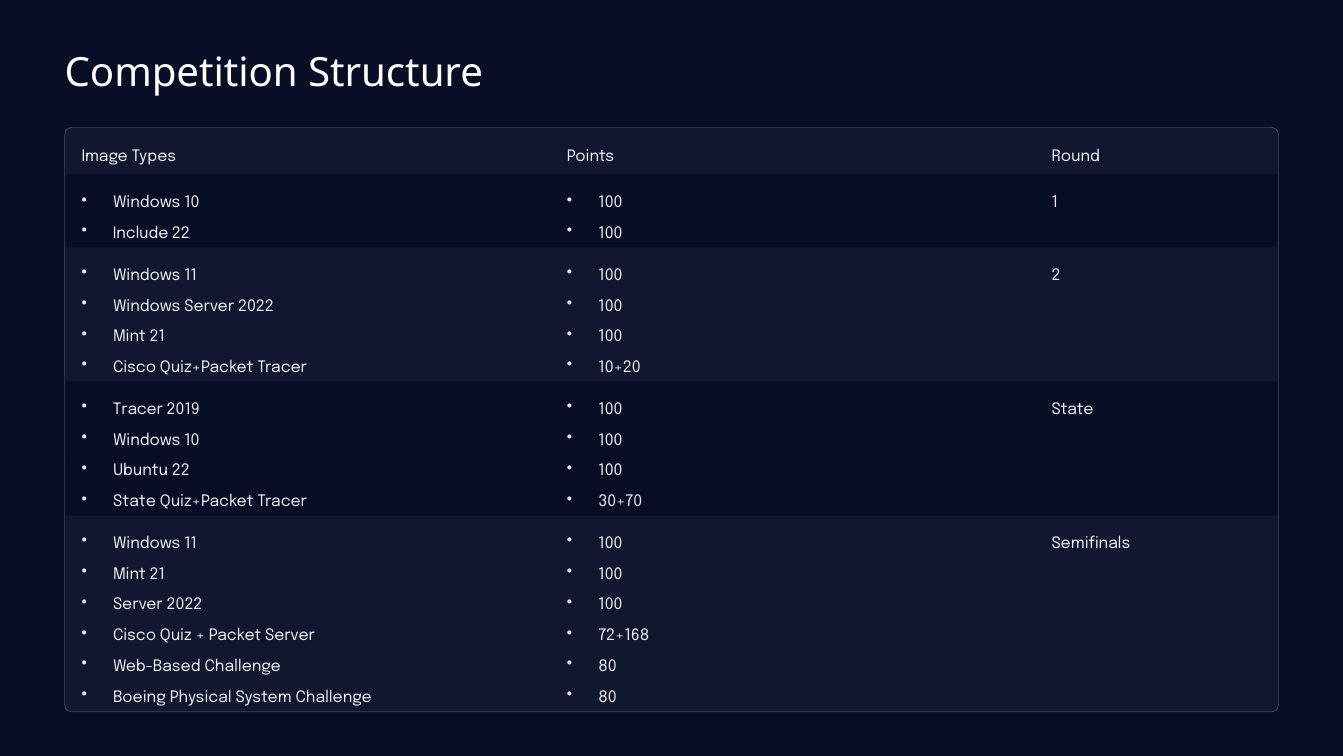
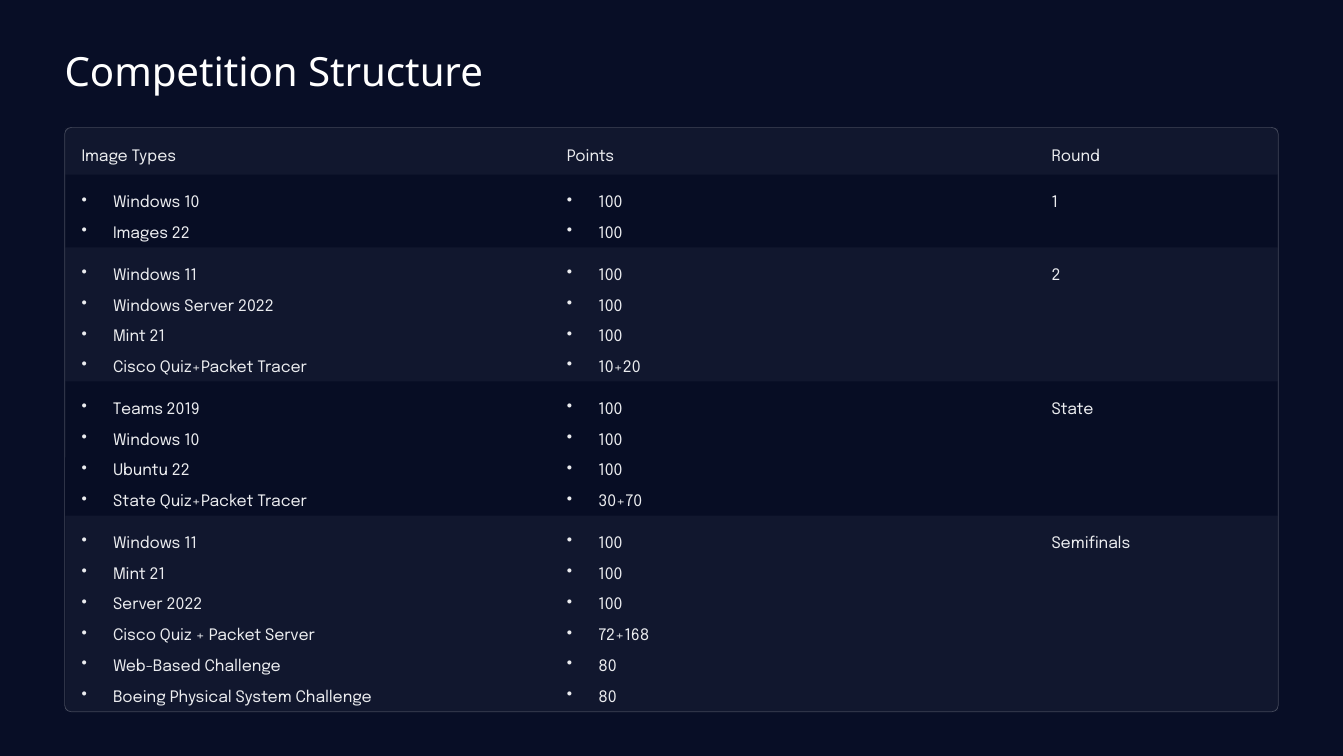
Include: Include -> Images
Tracer at (138, 409): Tracer -> Teams
